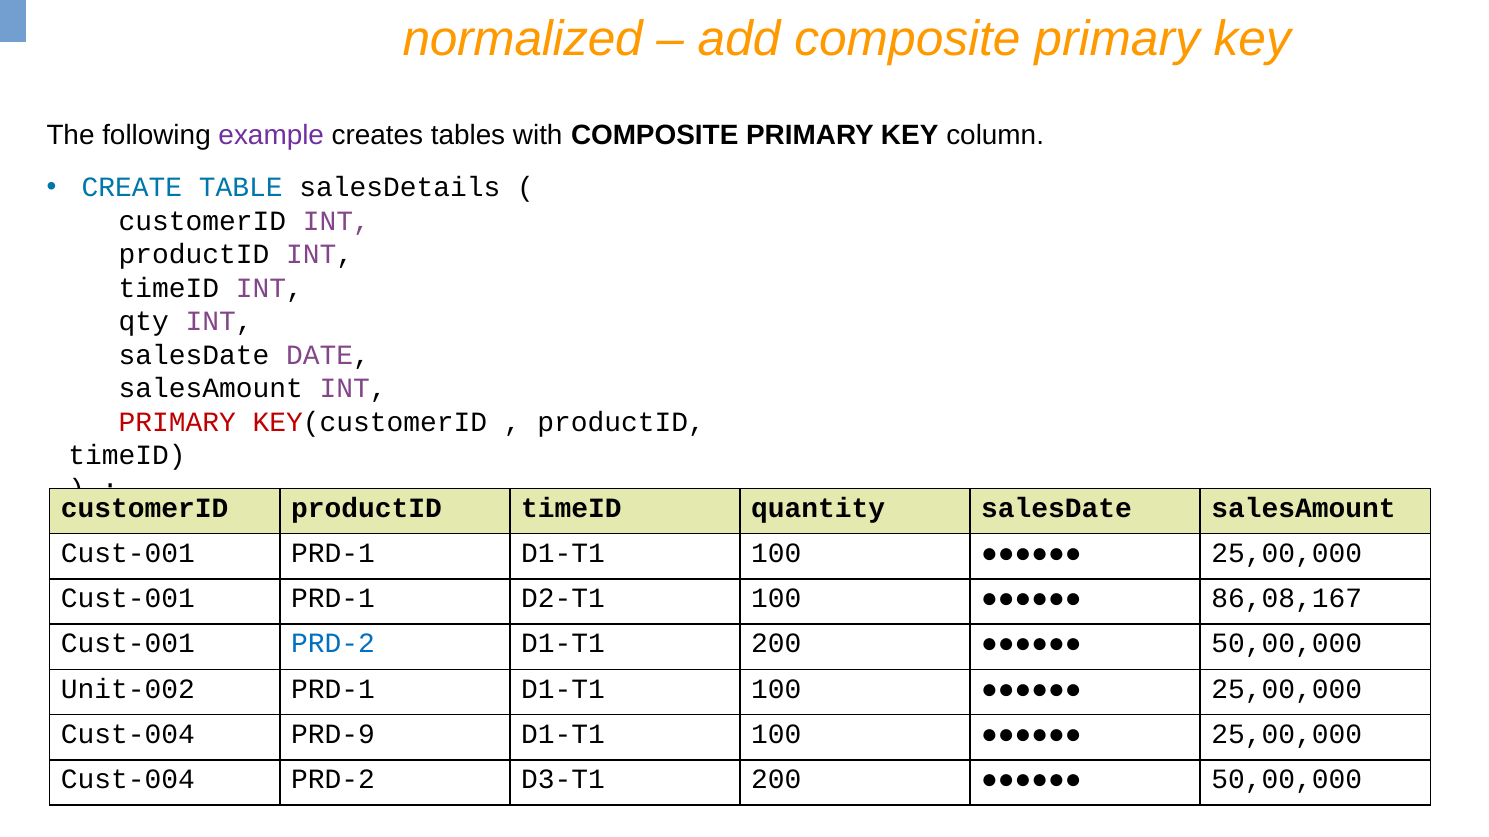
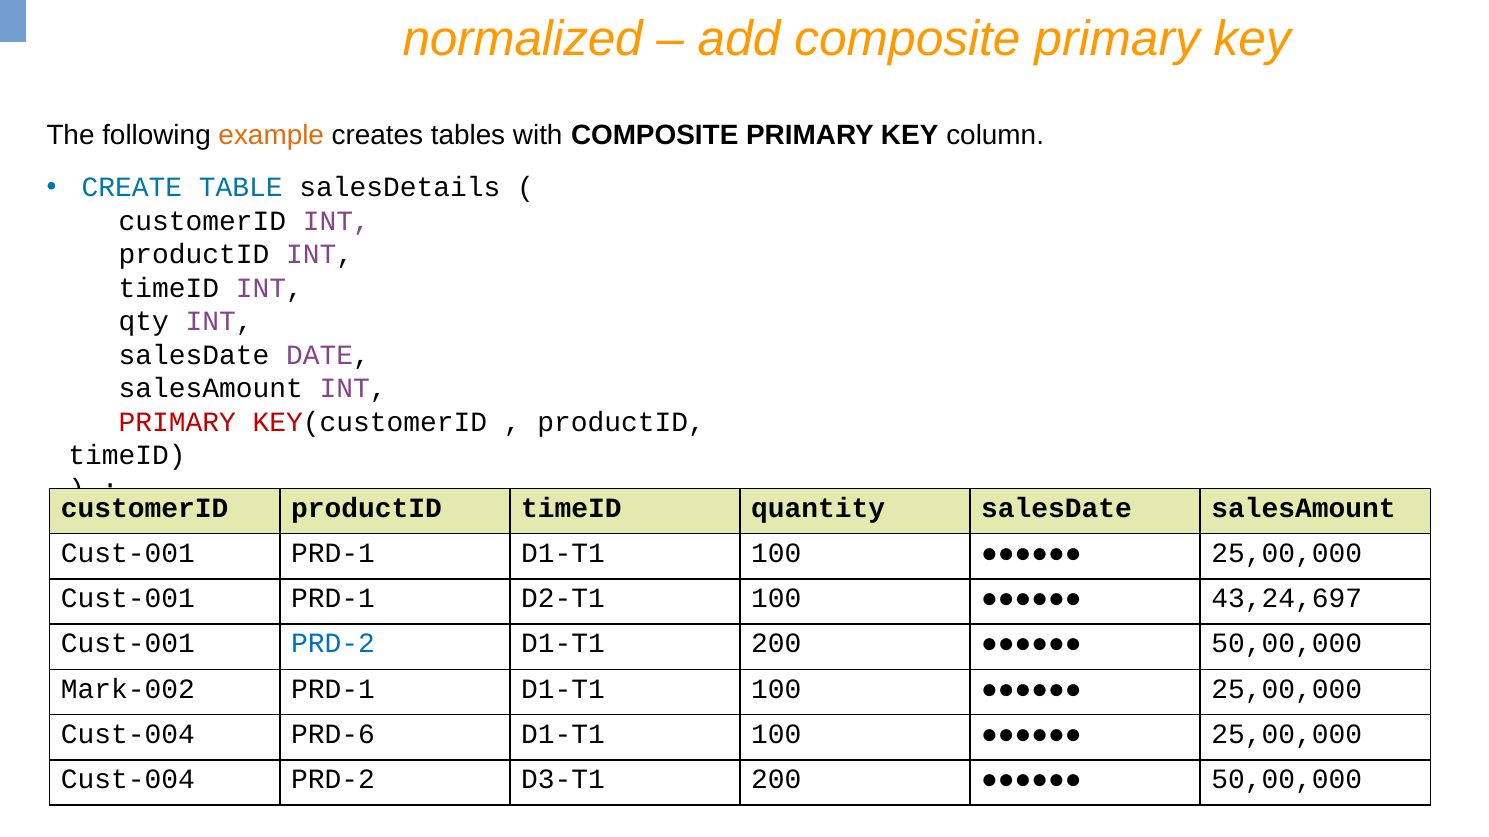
example colour: purple -> orange
86,08,167: 86,08,167 -> 43,24,697
Unit-002: Unit-002 -> Mark-002
PRD-9: PRD-9 -> PRD-6
